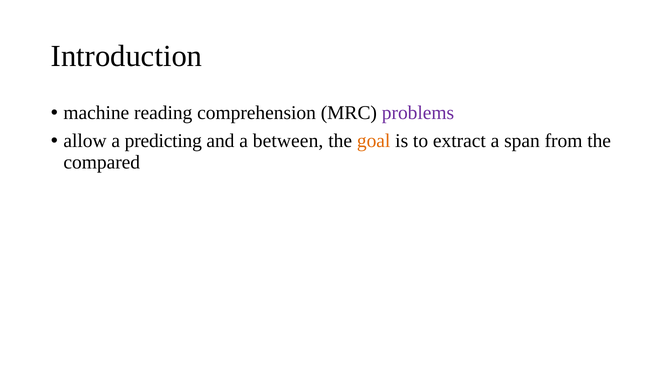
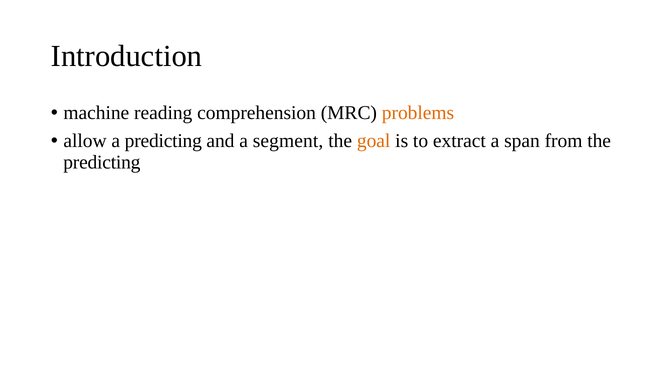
problems colour: purple -> orange
between: between -> segment
compared at (102, 162): compared -> predicting
